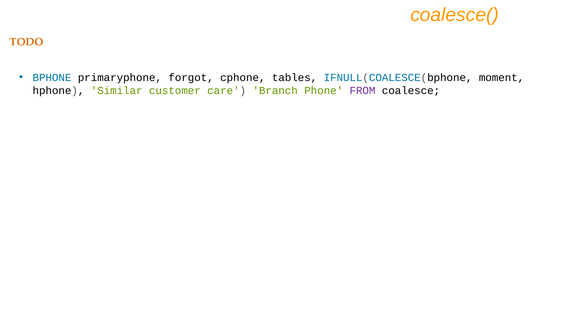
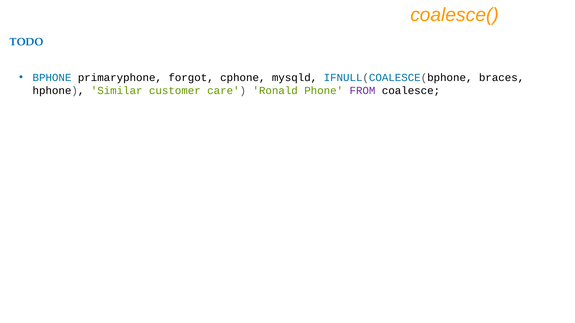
TODO colour: orange -> blue
tables: tables -> mysqld
moment: moment -> braces
Branch: Branch -> Ronald
